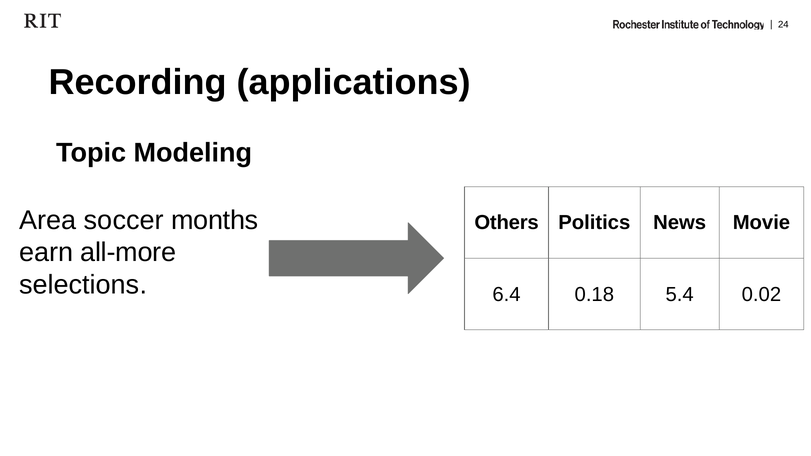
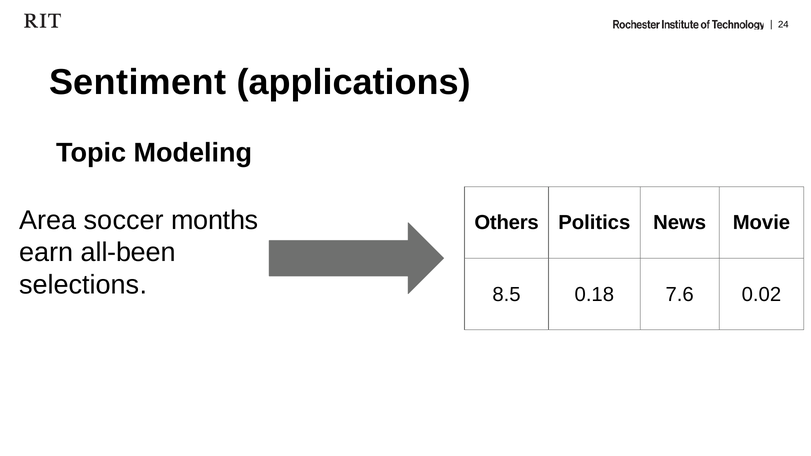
Recording: Recording -> Sentiment
all-more: all-more -> all-been
6.4: 6.4 -> 8.5
5.4: 5.4 -> 7.6
